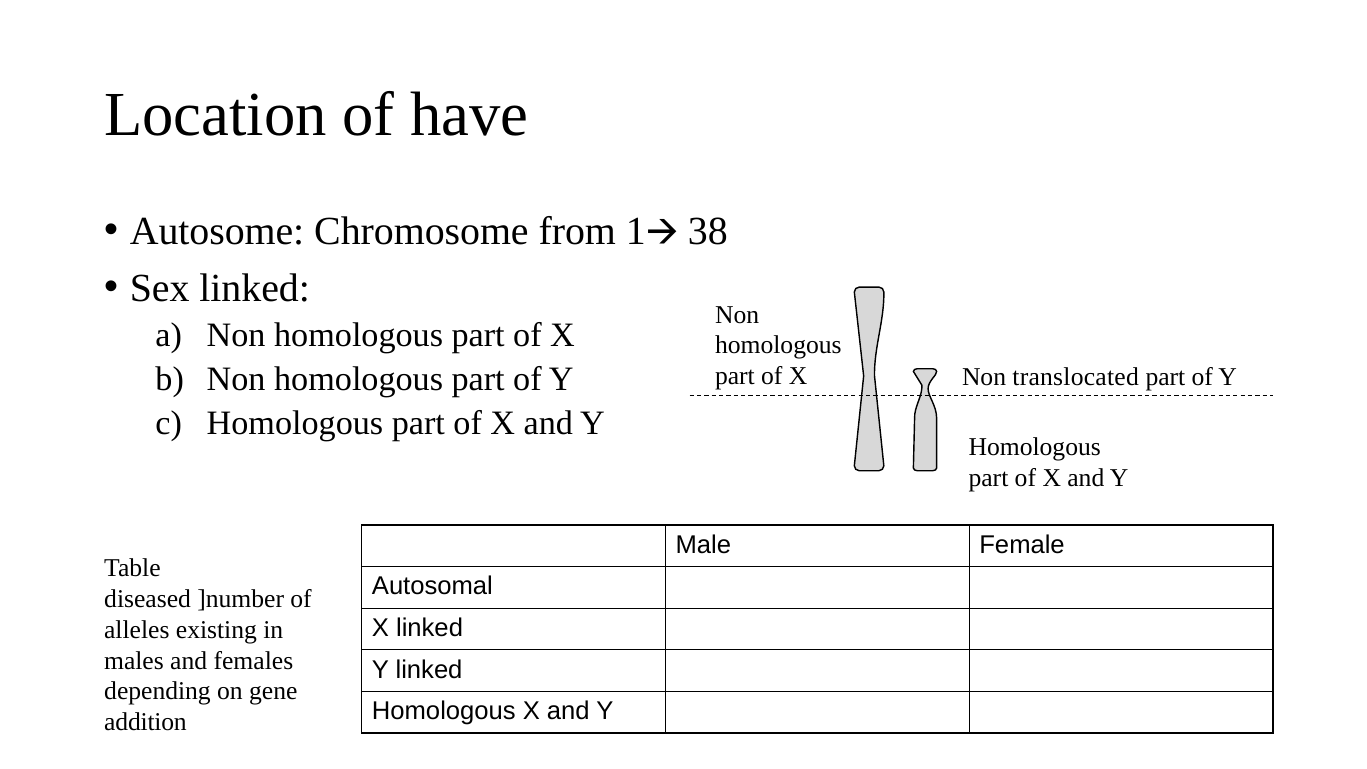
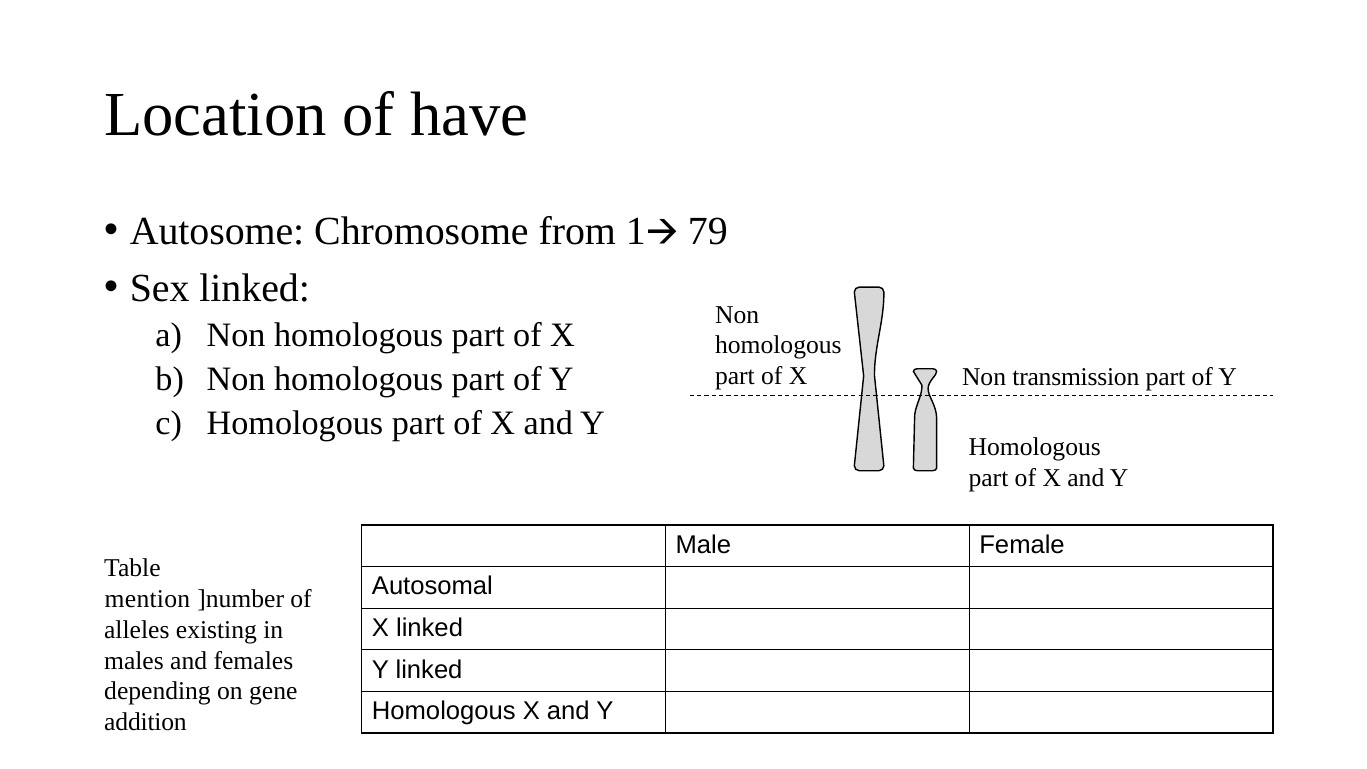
38: 38 -> 79
translocated: translocated -> transmission
diseased: diseased -> mention
